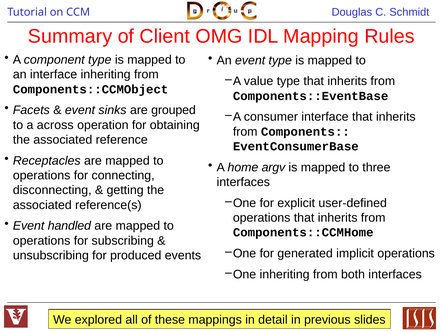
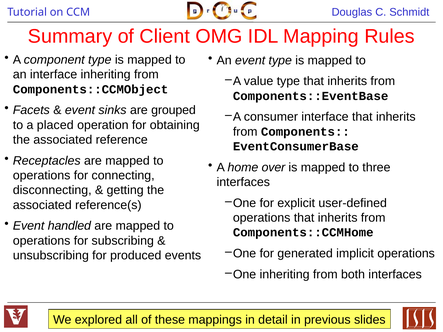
across: across -> placed
argv: argv -> over
